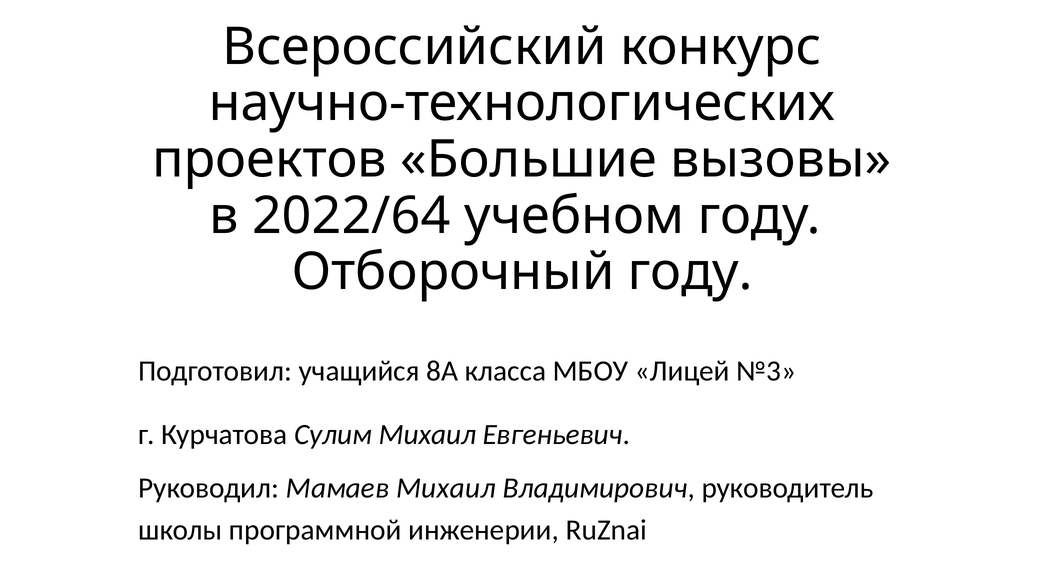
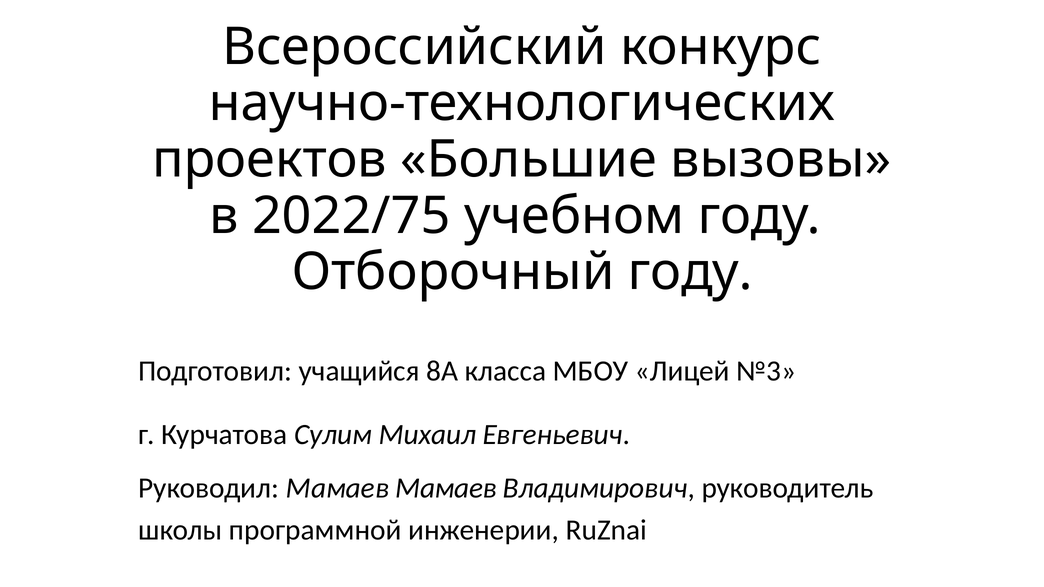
2022/64: 2022/64 -> 2022/75
Мамаев Михаил: Михаил -> Мамаев
